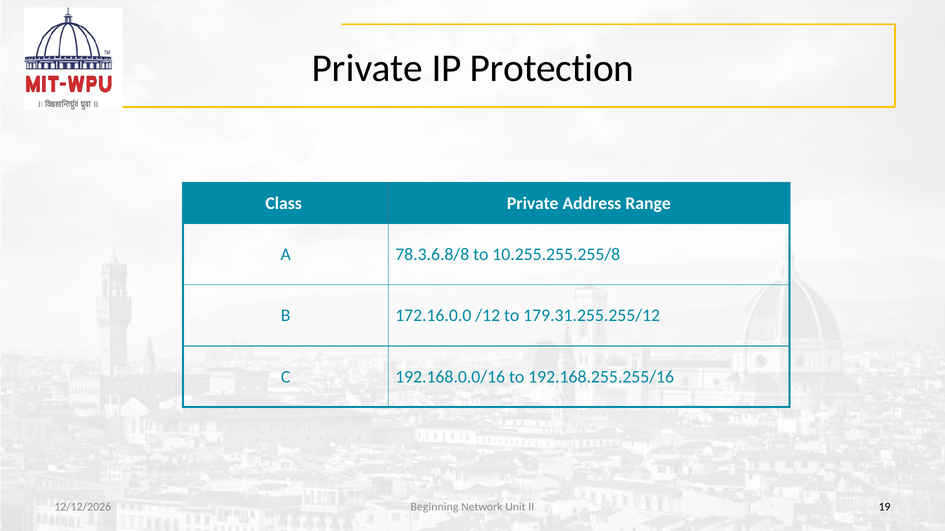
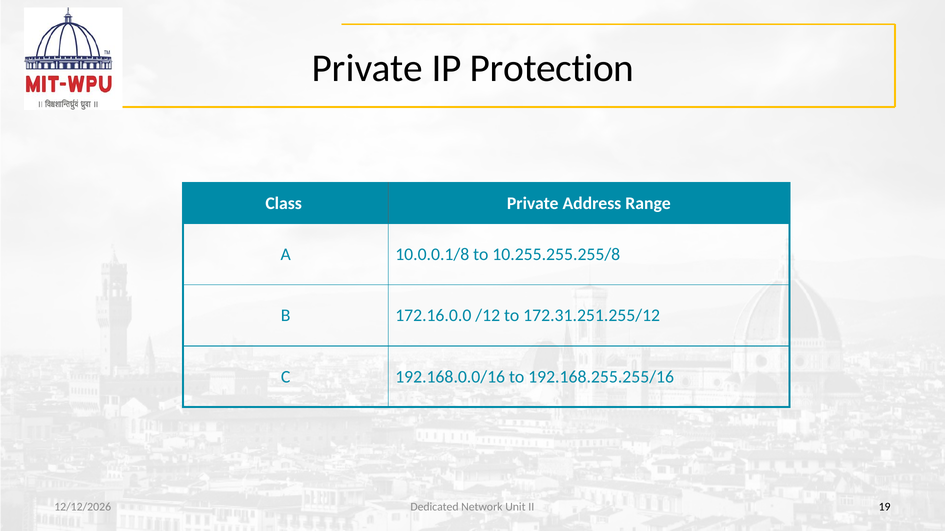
78.3.6.8/8: 78.3.6.8/8 -> 10.0.0.1/8
179.31.255.255/12: 179.31.255.255/12 -> 172.31.251.255/12
Beginning: Beginning -> Dedicated
